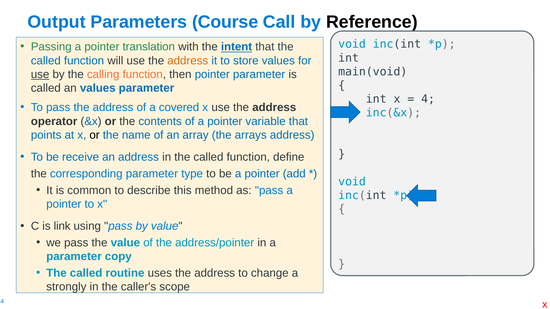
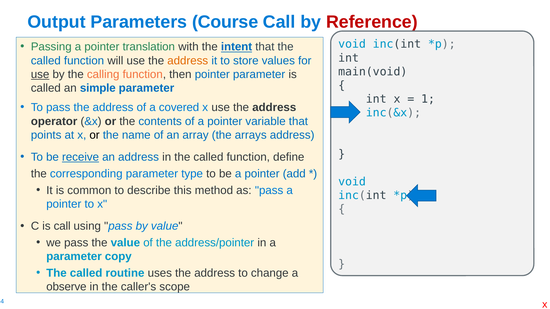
Reference colour: black -> red
an values: values -> simple
4: 4 -> 1
receive underline: none -> present
is link: link -> call
strongly: strongly -> observe
